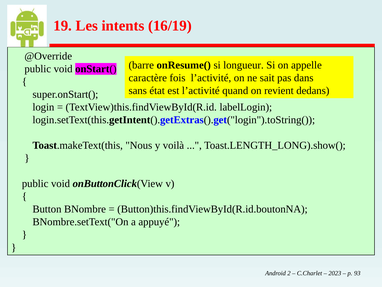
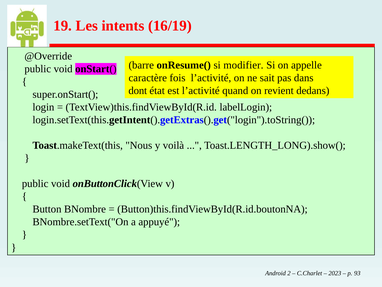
longueur: longueur -> modifier
sans: sans -> dont
